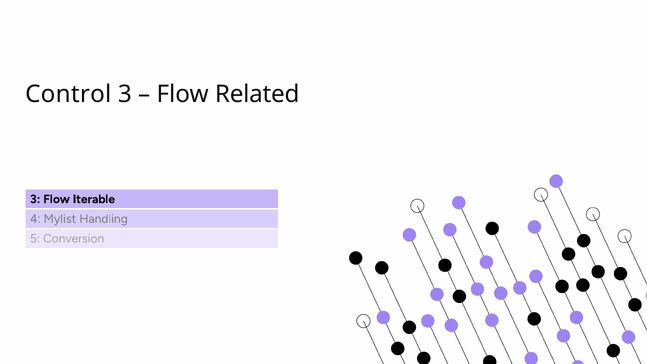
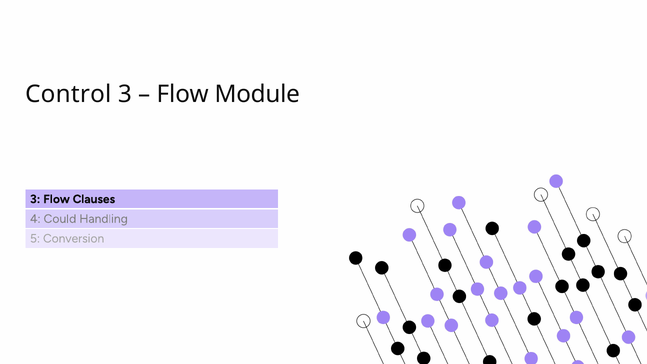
Related: Related -> Module
Iterable: Iterable -> Clauses
Mylist: Mylist -> Could
